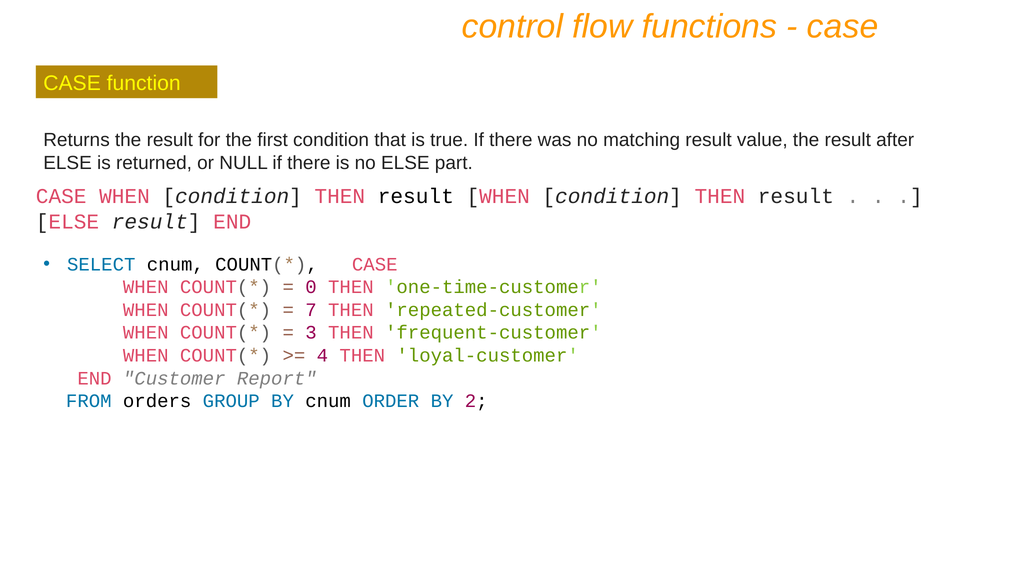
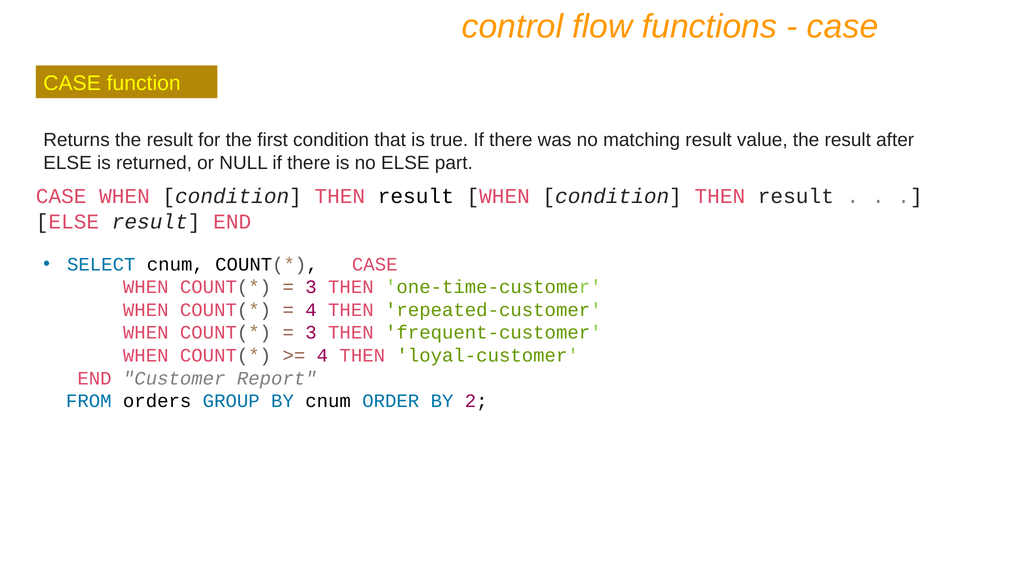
0 at (311, 287): 0 -> 3
7 at (311, 310): 7 -> 4
